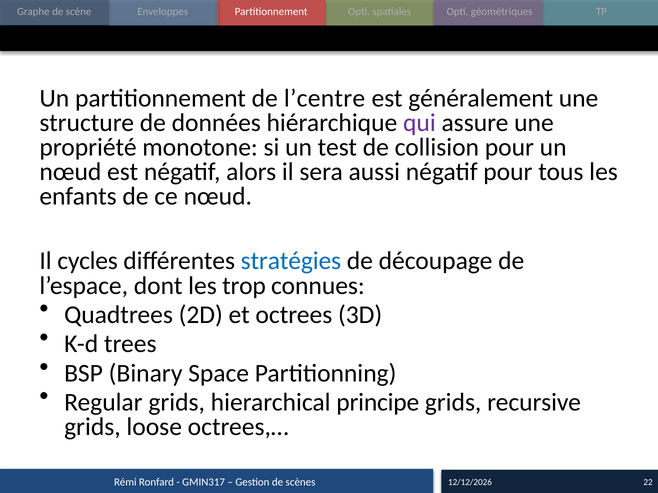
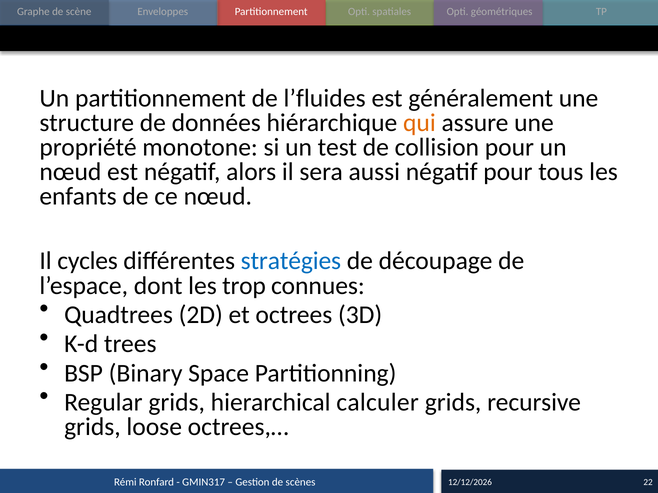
l’centre: l’centre -> l’fluides
qui colour: purple -> orange
principe: principe -> calculer
